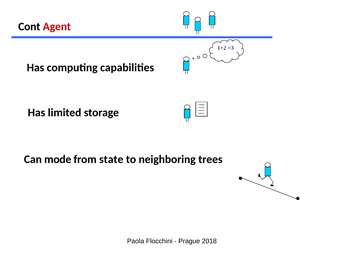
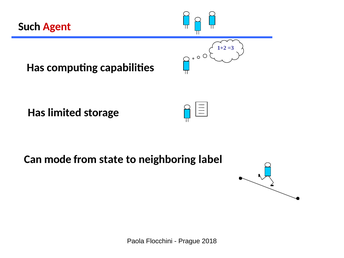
Cont: Cont -> Such
trees: trees -> label
